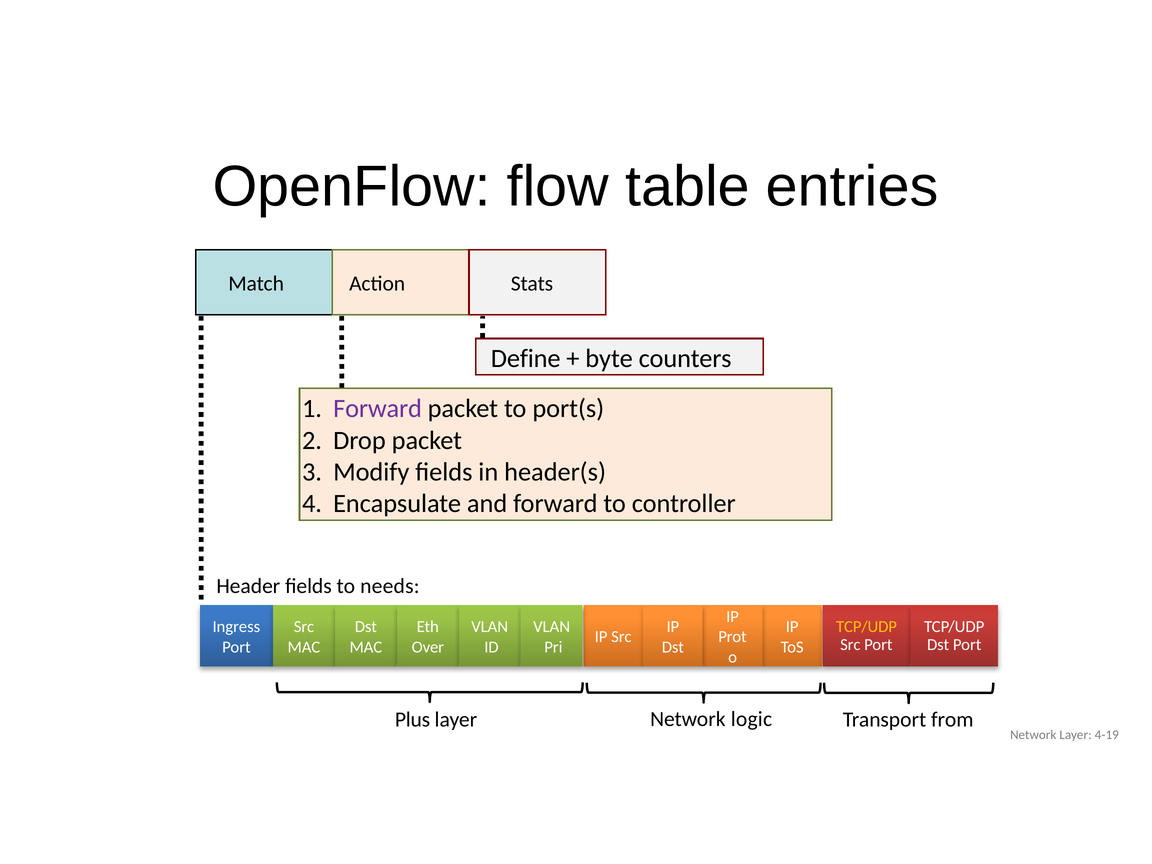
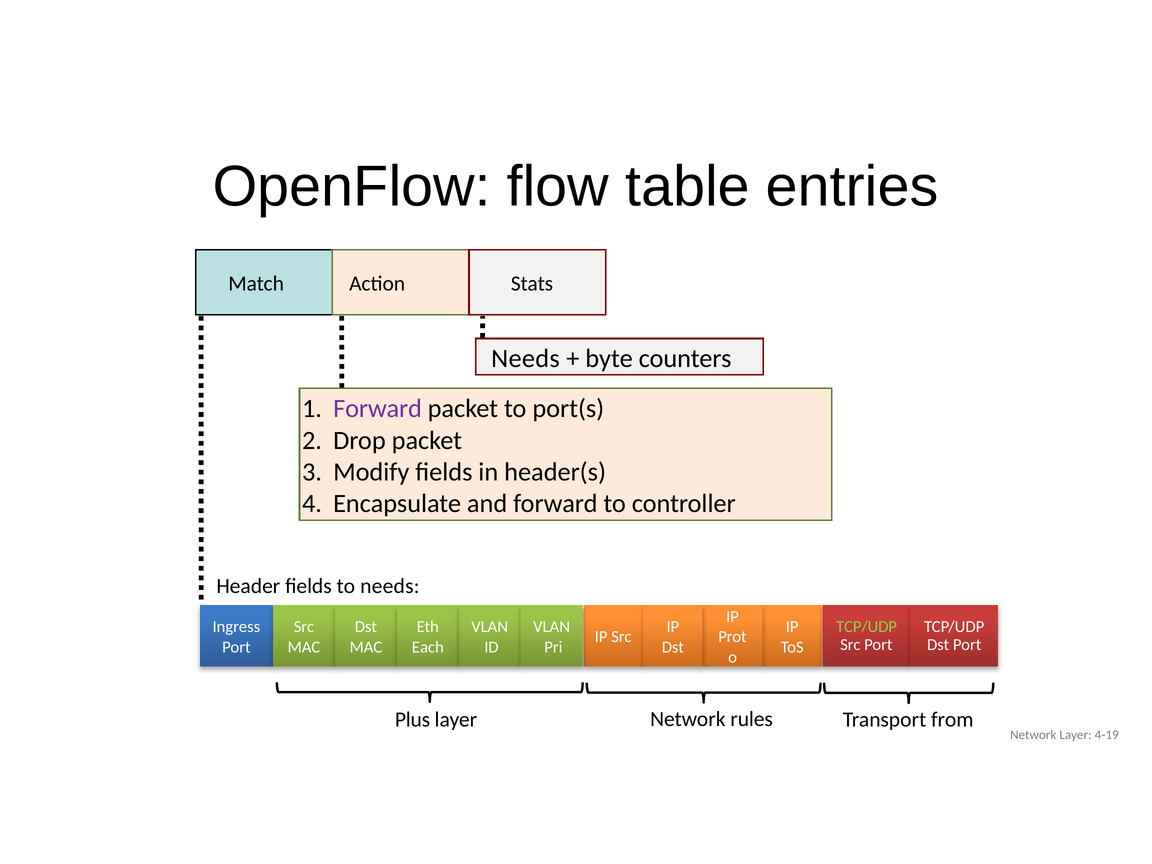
Define at (526, 358): Define -> Needs
TCP/UDP at (867, 627) colour: yellow -> light green
Over: Over -> Each
logic: logic -> rules
